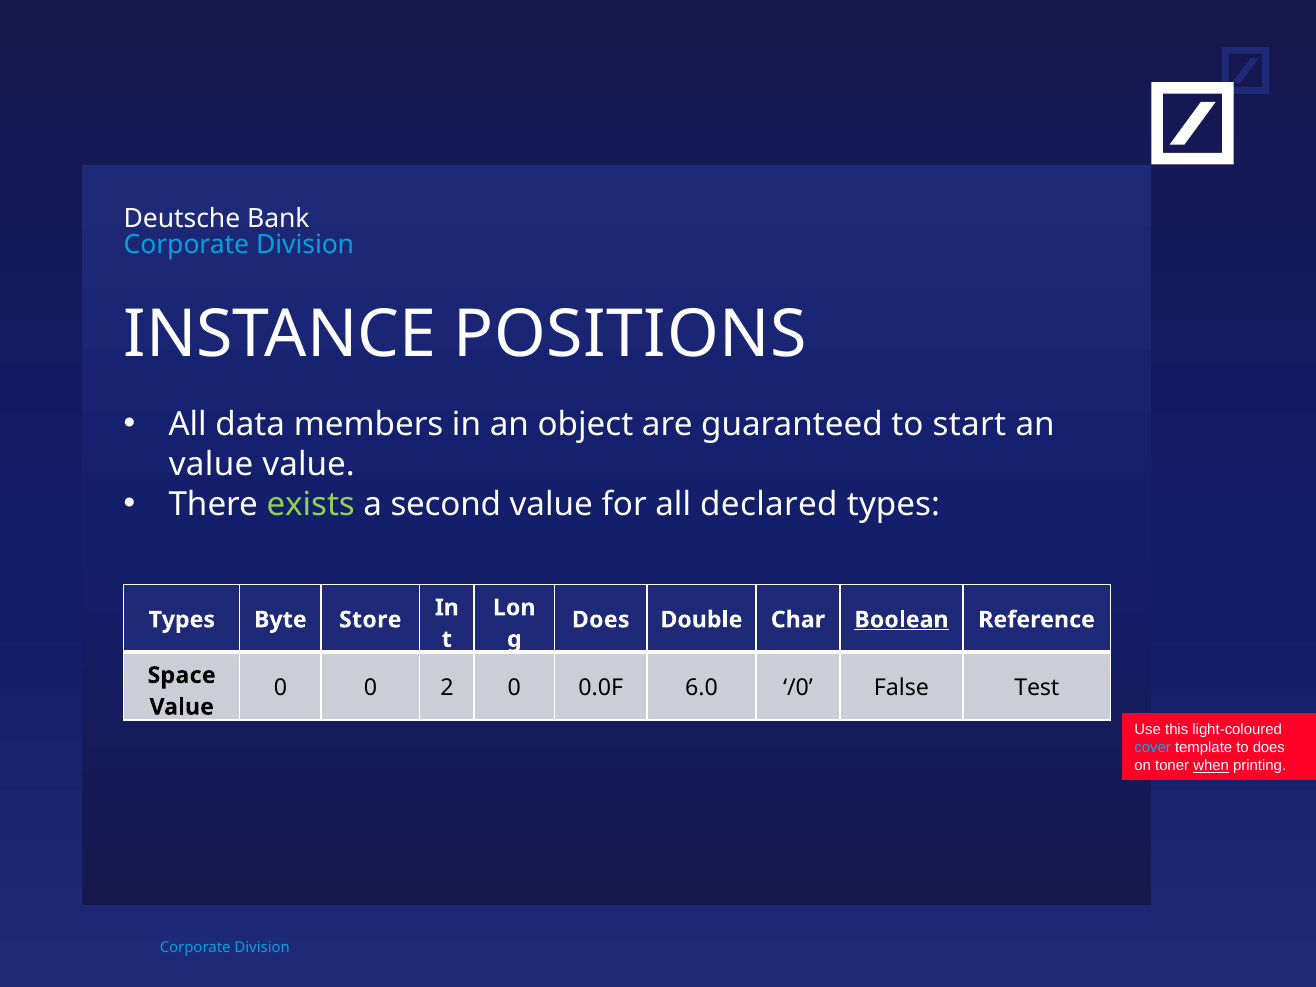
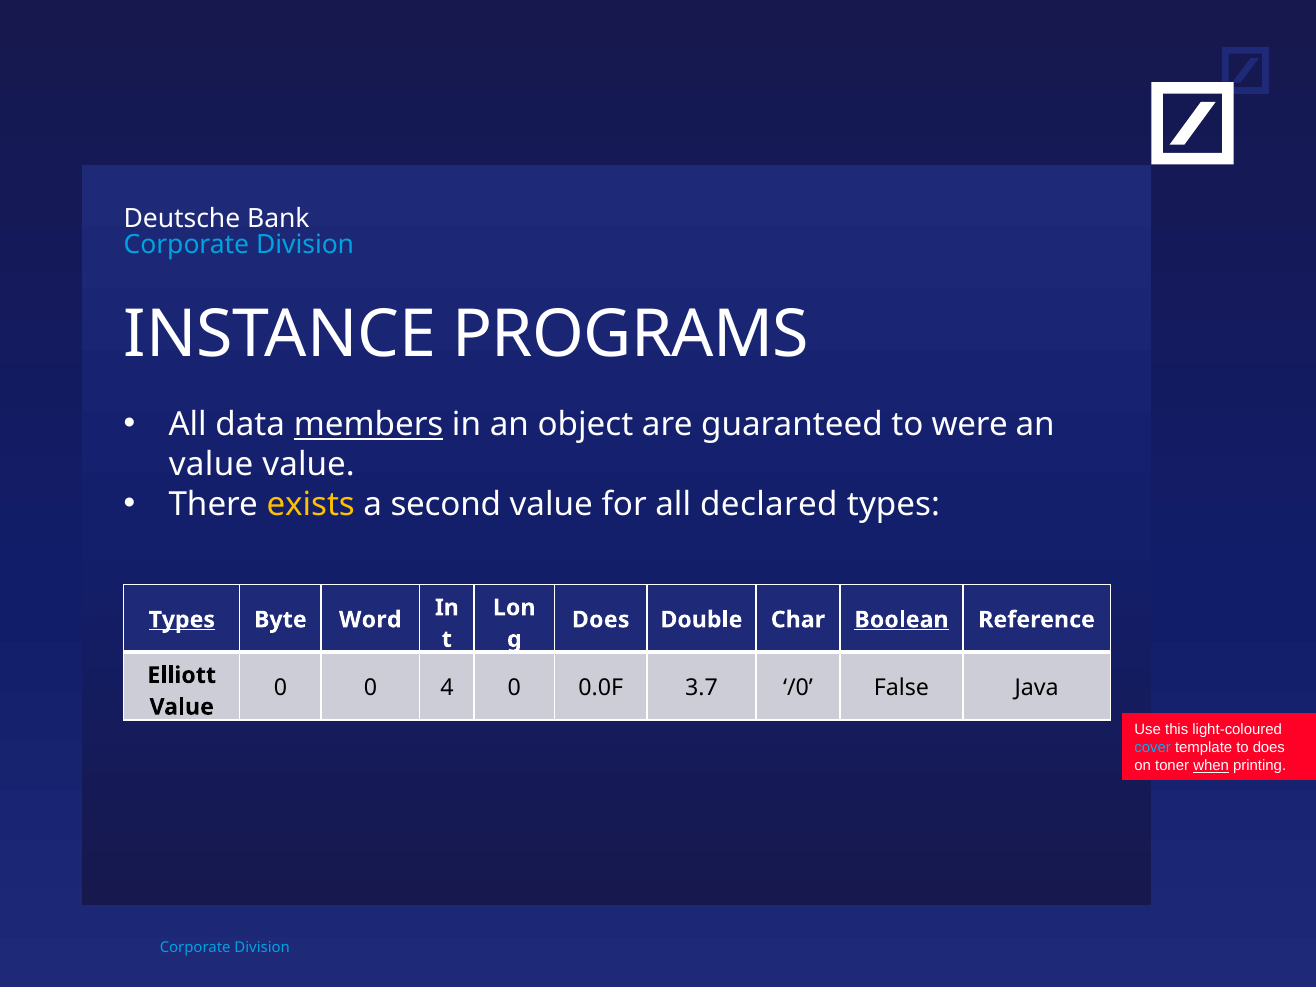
POSITIONS: POSITIONS -> PROGRAMS
members underline: none -> present
start: start -> were
exists colour: light green -> yellow
Types at (182, 620) underline: none -> present
Store: Store -> Word
Space: Space -> Elliott
2: 2 -> 4
6.0: 6.0 -> 3.7
Test: Test -> Java
